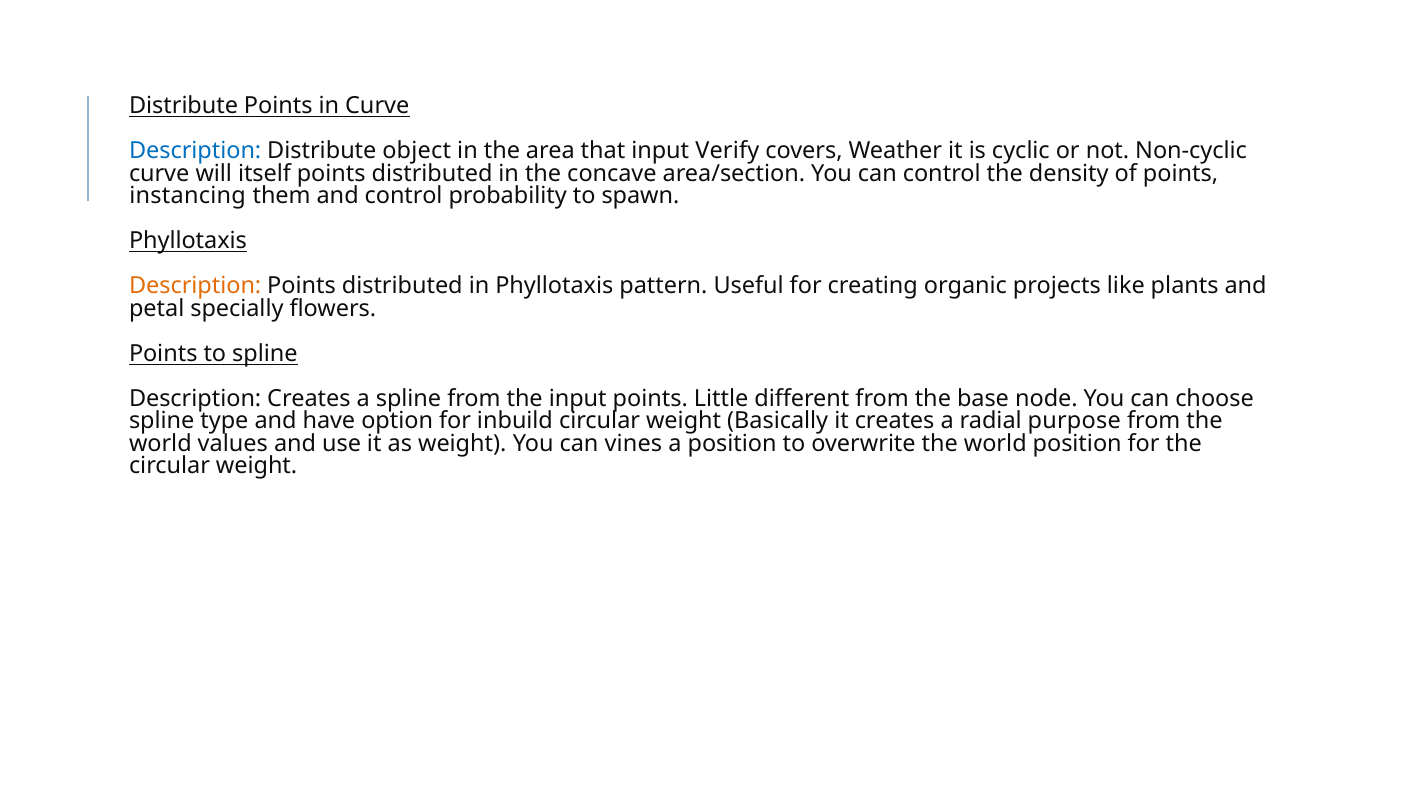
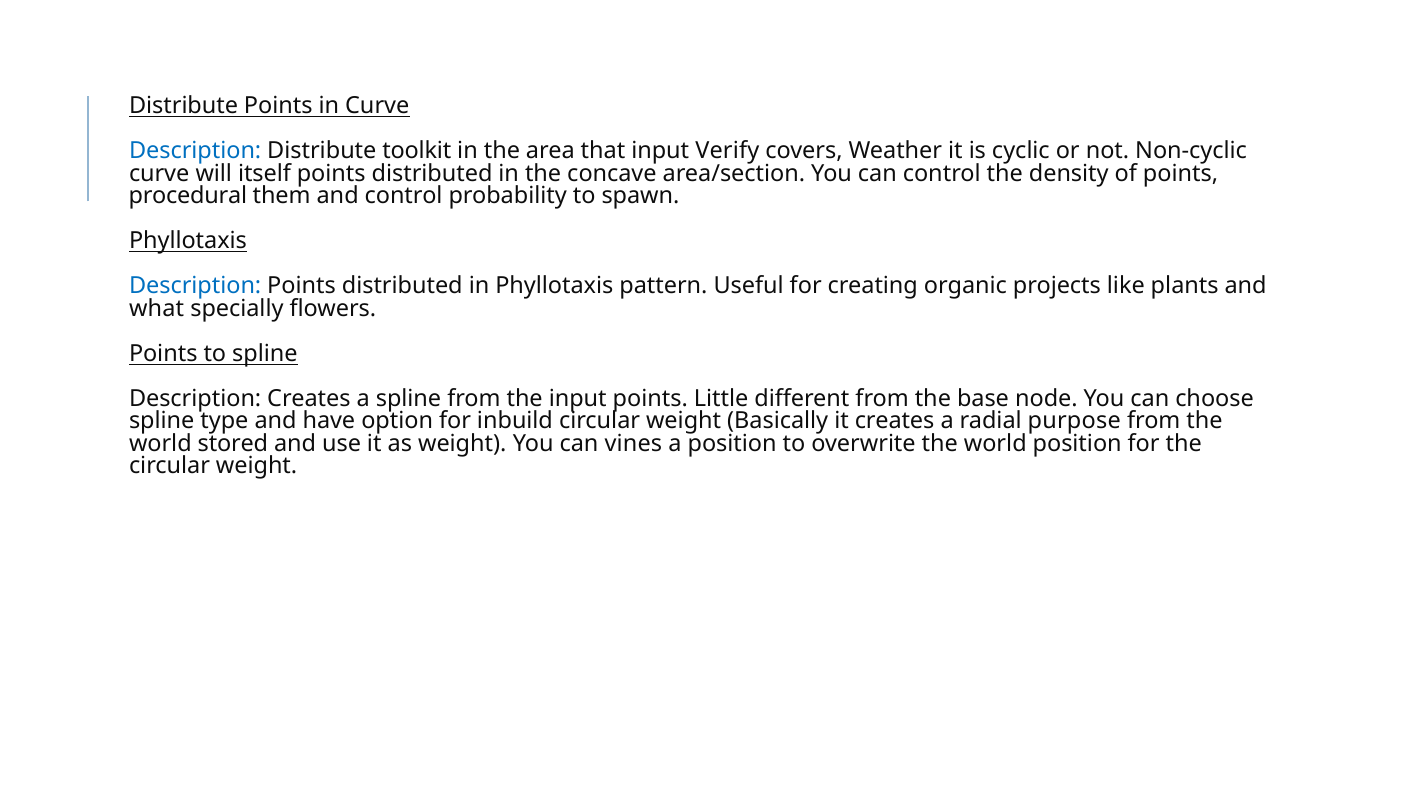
object: object -> toolkit
instancing: instancing -> procedural
Description at (195, 286) colour: orange -> blue
petal: petal -> what
values: values -> stored
